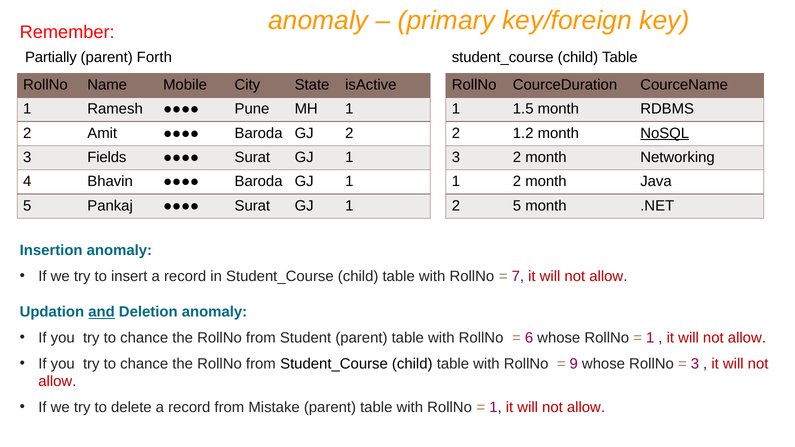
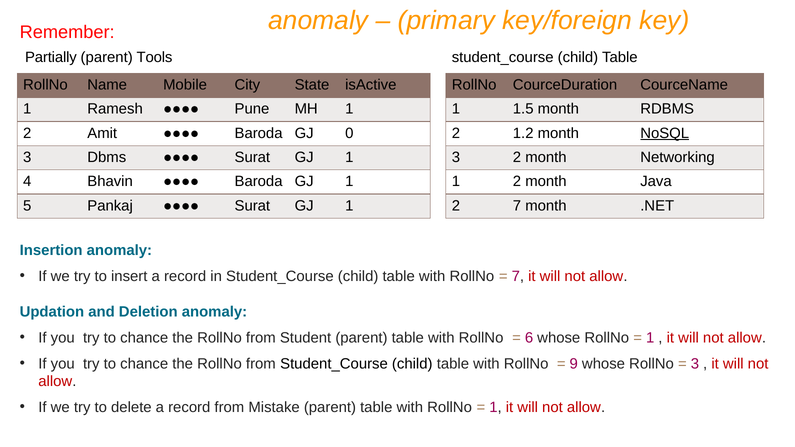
Forth: Forth -> Tools
GJ 2: 2 -> 0
Fields: Fields -> Dbms
2 5: 5 -> 7
and underline: present -> none
